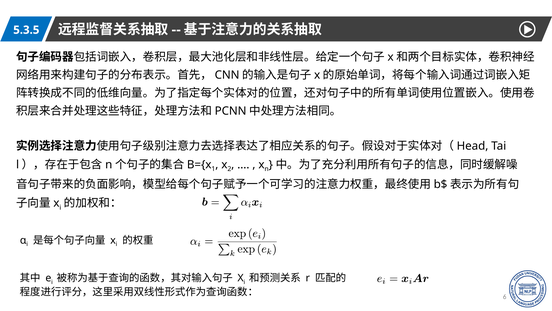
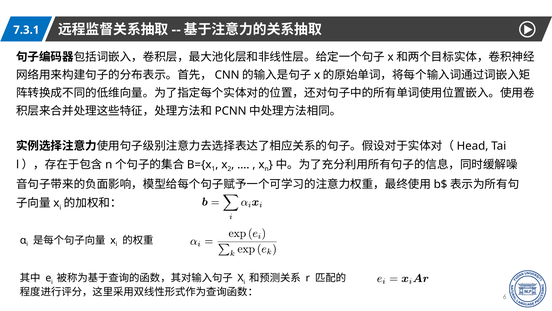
5.3.5: 5.3.5 -> 7.3.1
